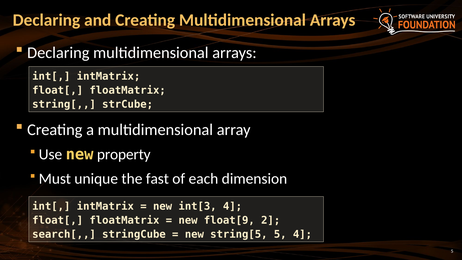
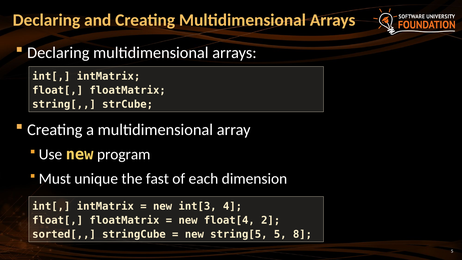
property: property -> program
float[9: float[9 -> float[4
search[: search[ -> sorted[
5 4: 4 -> 8
